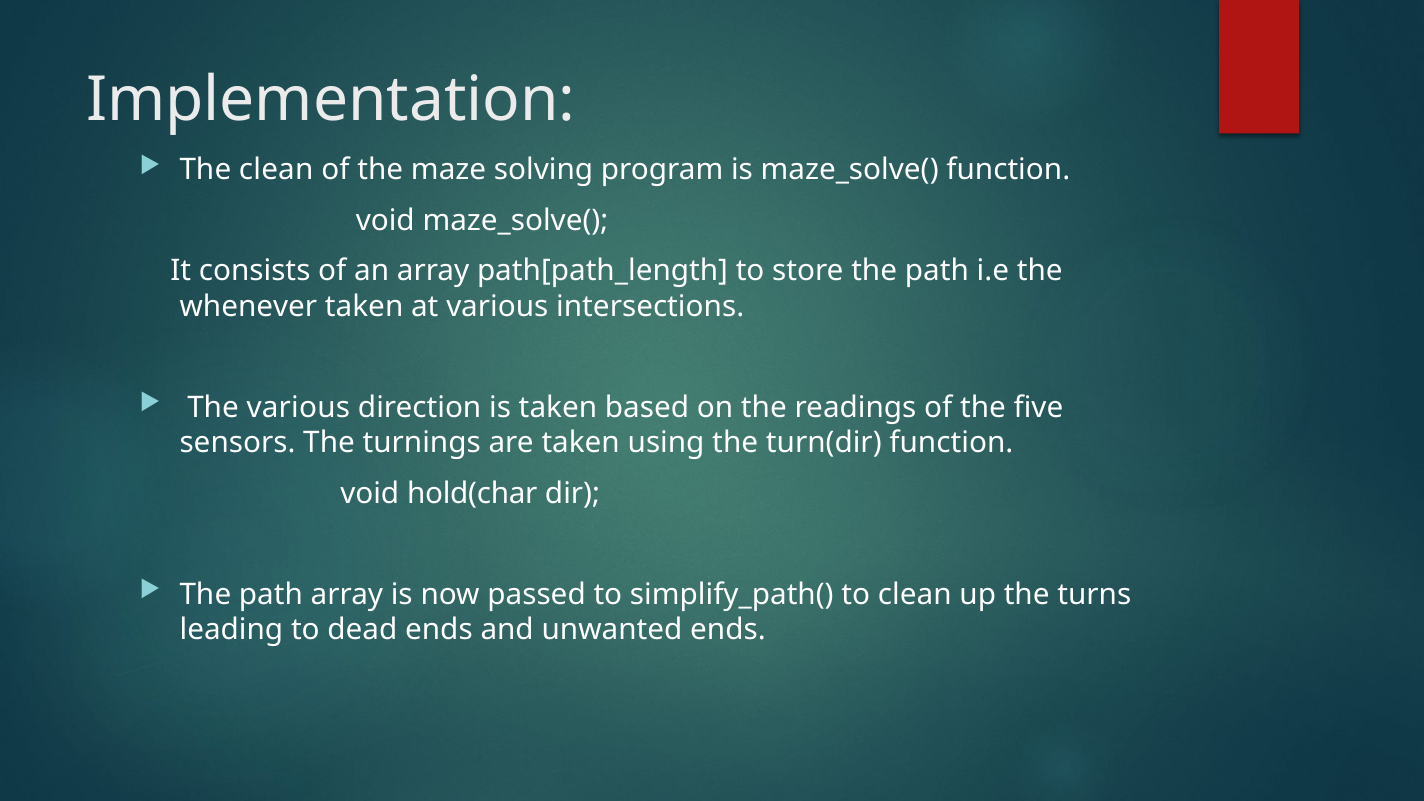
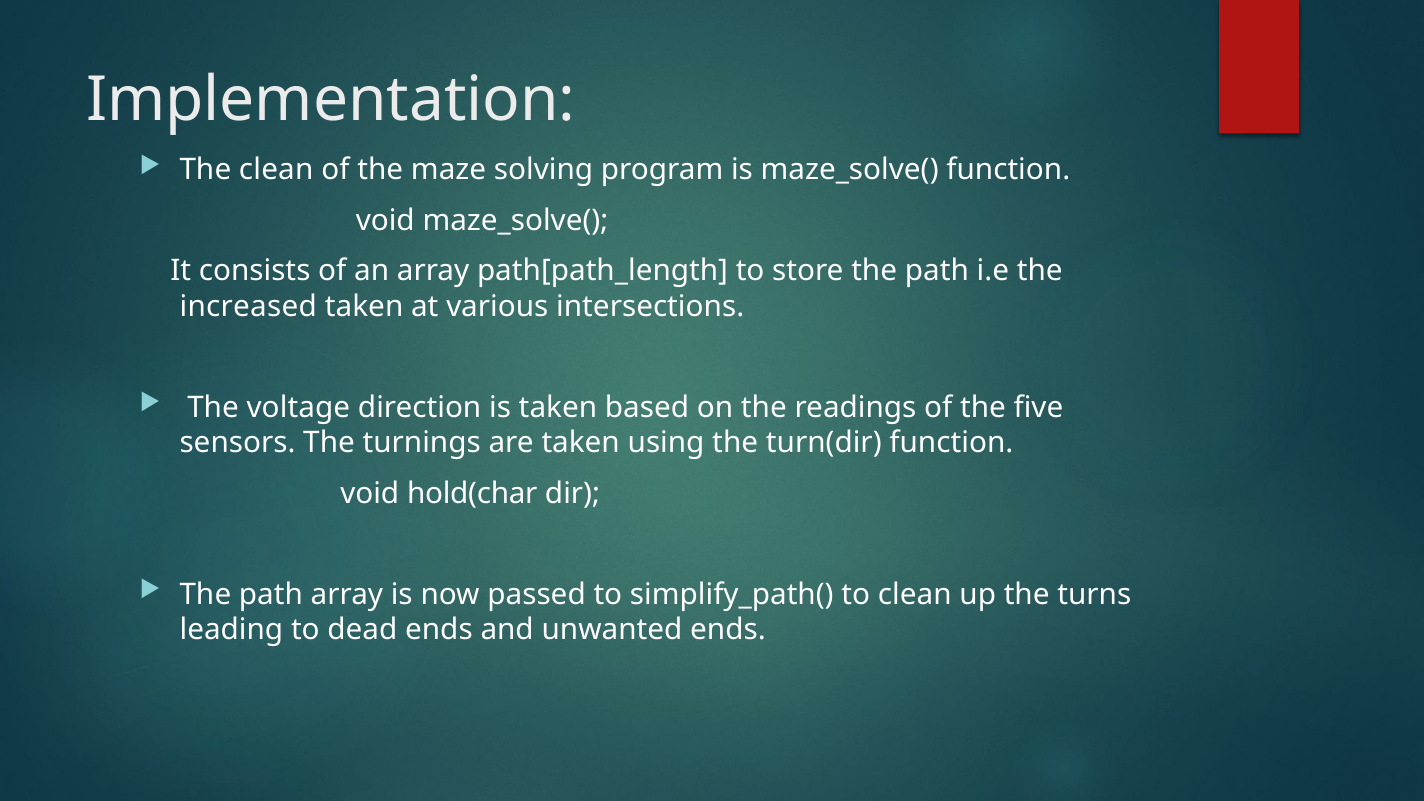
whenever: whenever -> increased
The various: various -> voltage
